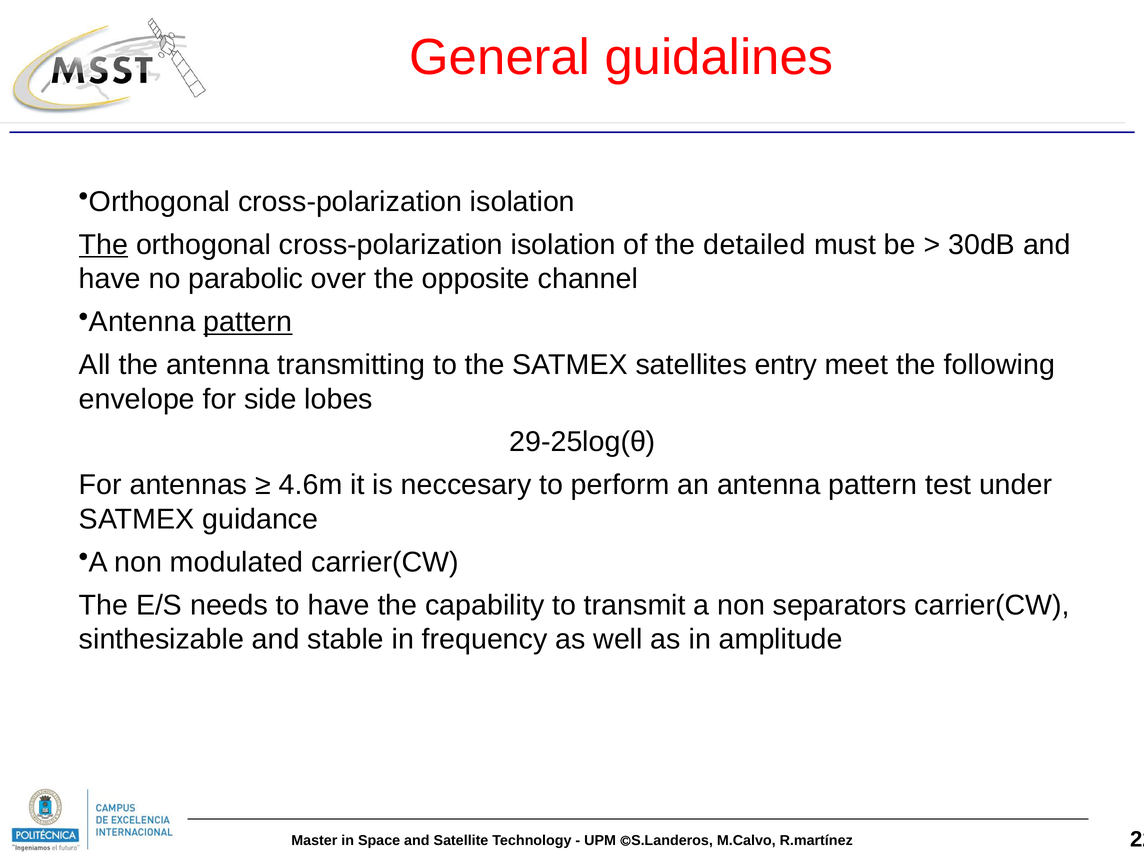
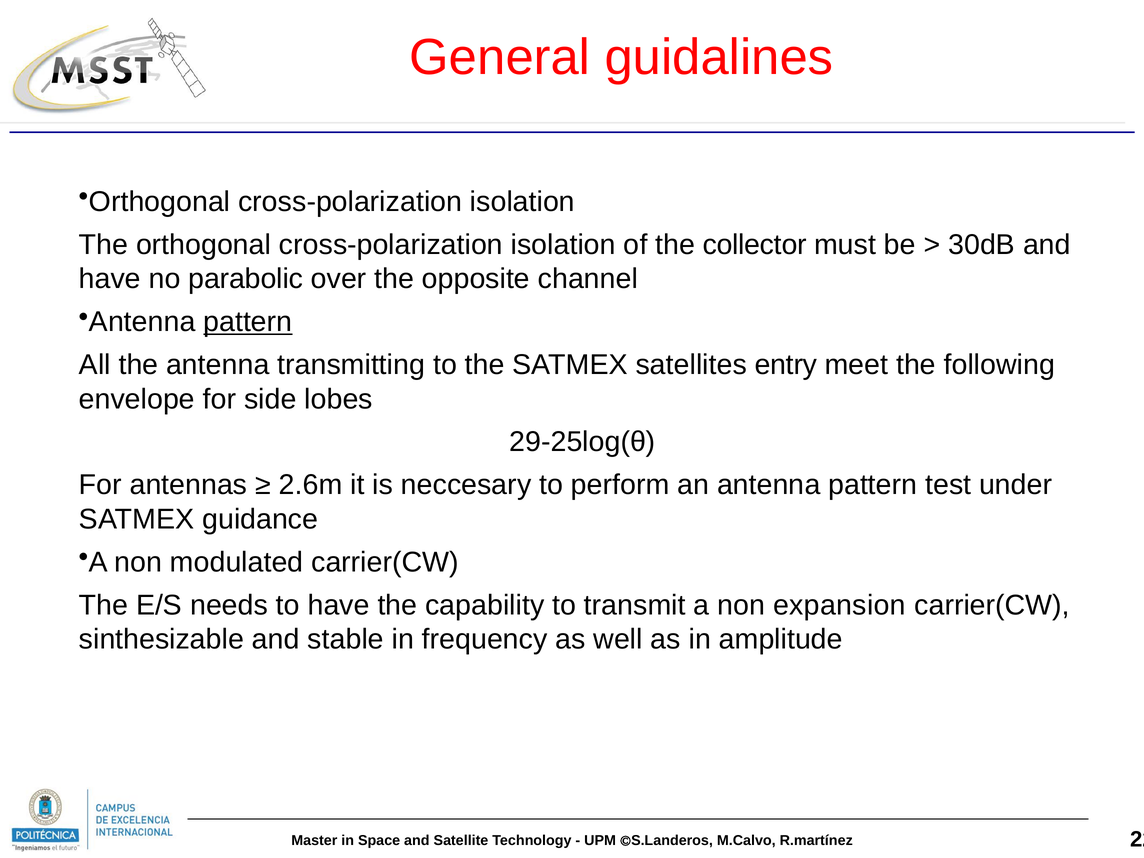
The at (104, 245) underline: present -> none
detailed: detailed -> collector
4.6m: 4.6m -> 2.6m
separators: separators -> expansion
